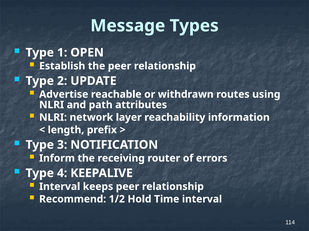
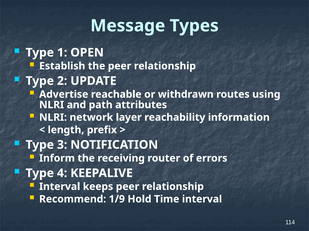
1/2: 1/2 -> 1/9
